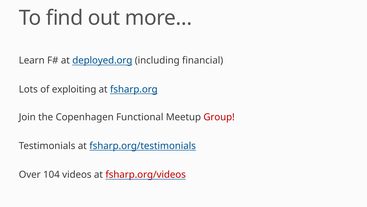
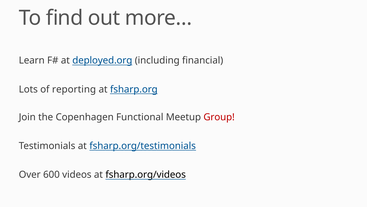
exploiting: exploiting -> reporting
104: 104 -> 600
fsharp.org/videos colour: red -> black
